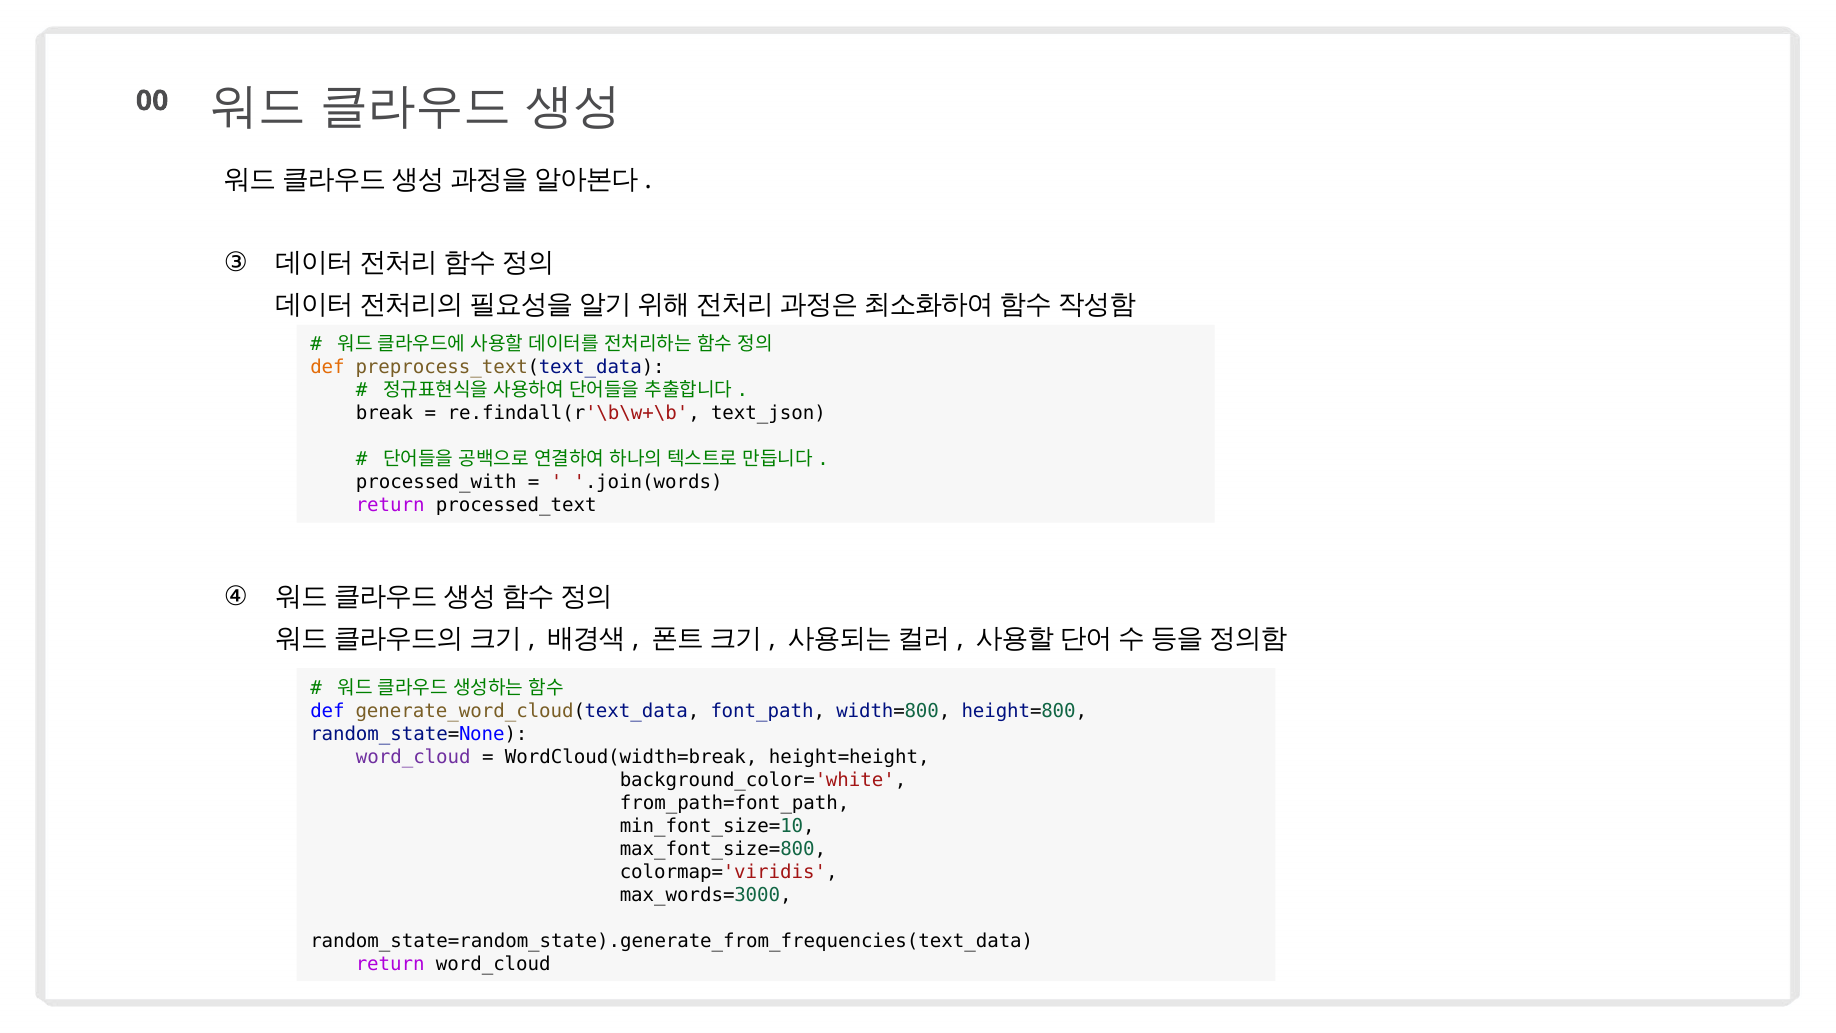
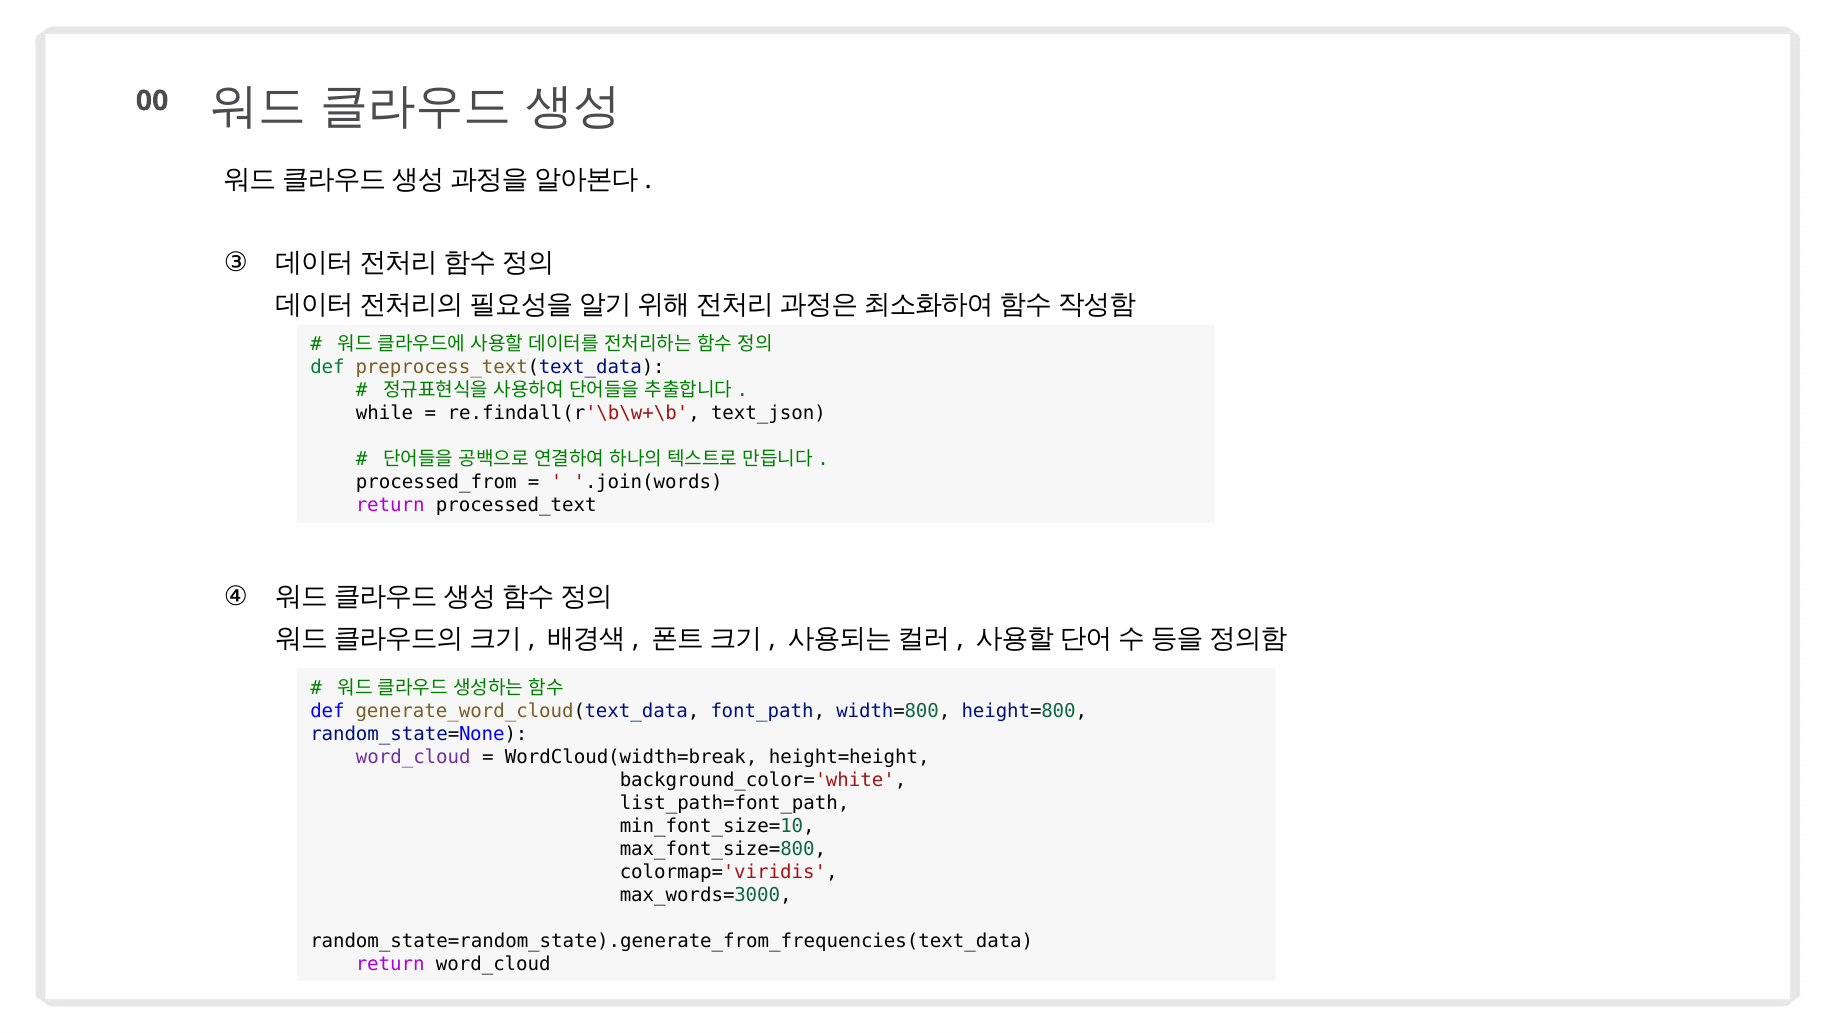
def at (327, 367) colour: orange -> green
break: break -> while
processed_with: processed_with -> processed_from
from_path=font_path: from_path=font_path -> list_path=font_path
